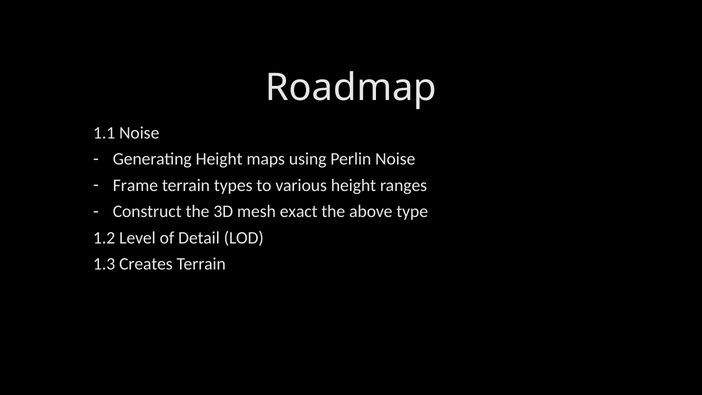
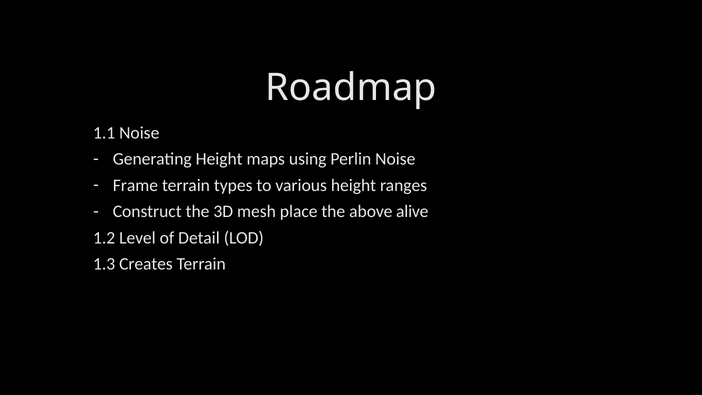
exact: exact -> place
type: type -> alive
